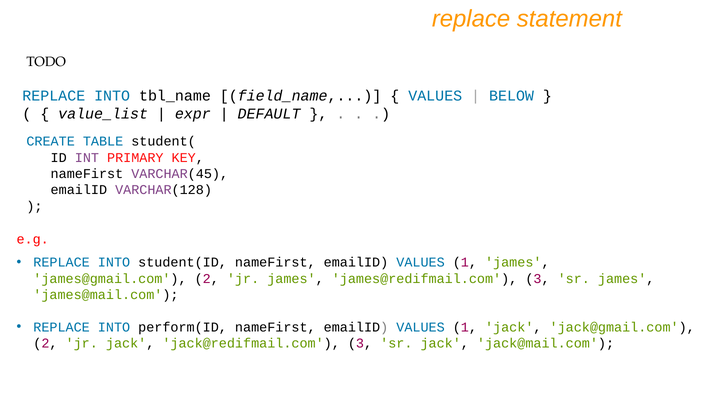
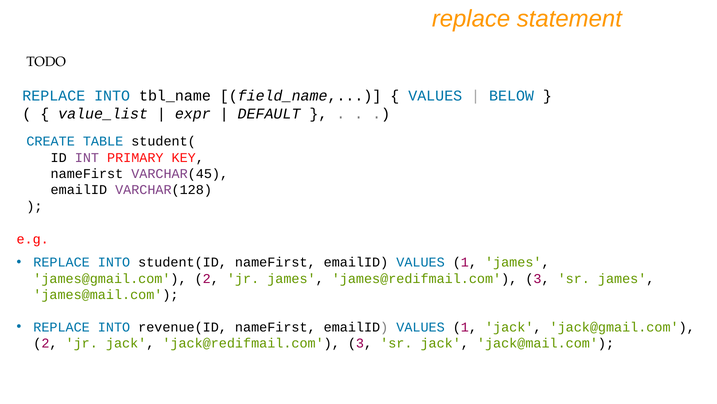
perform(ID: perform(ID -> revenue(ID
